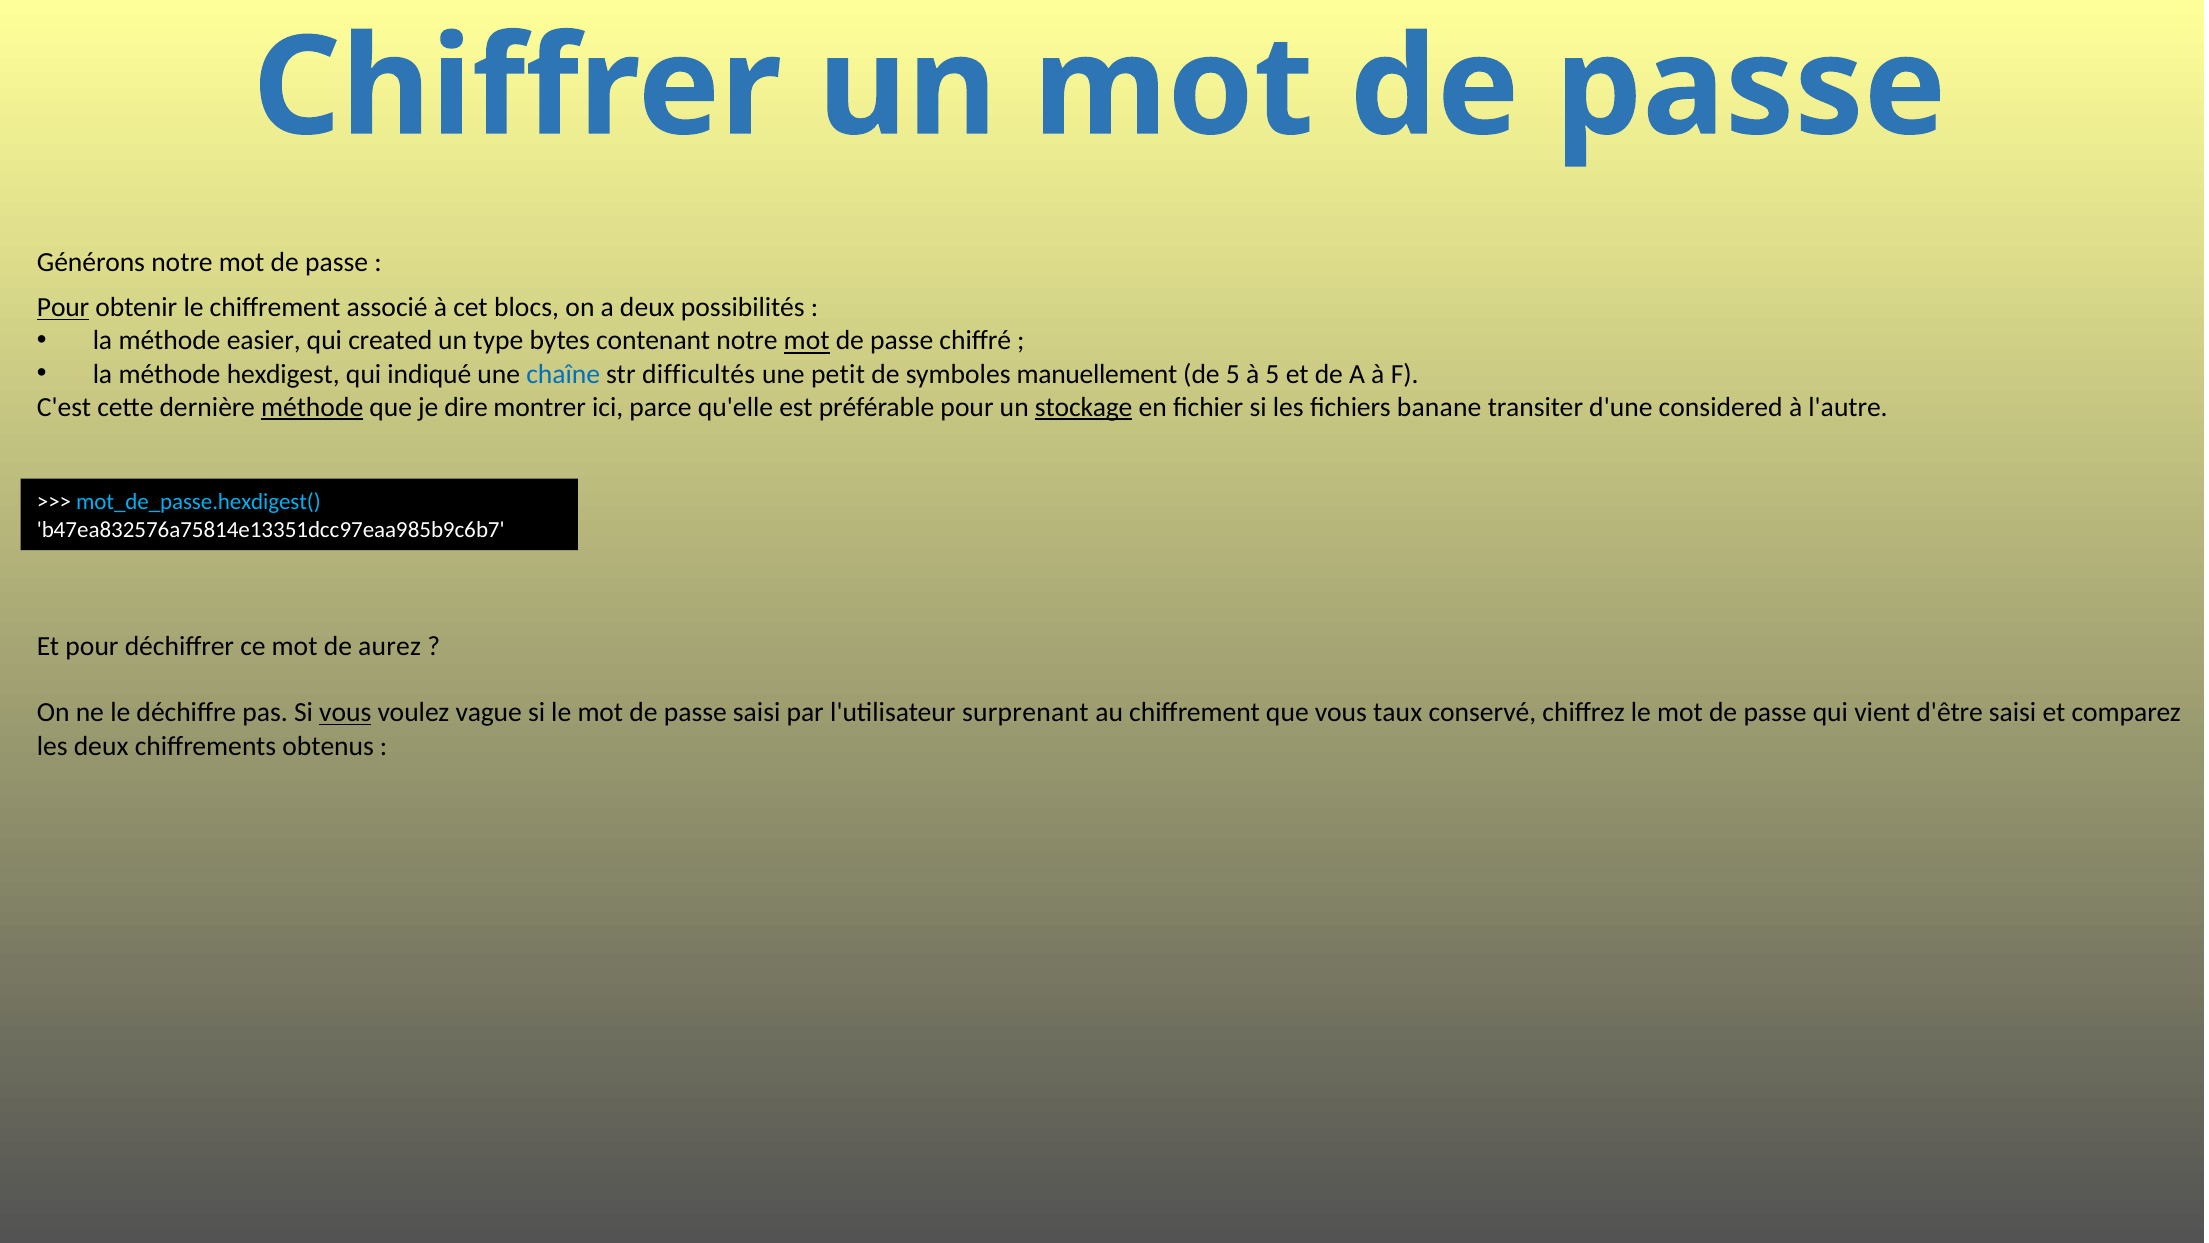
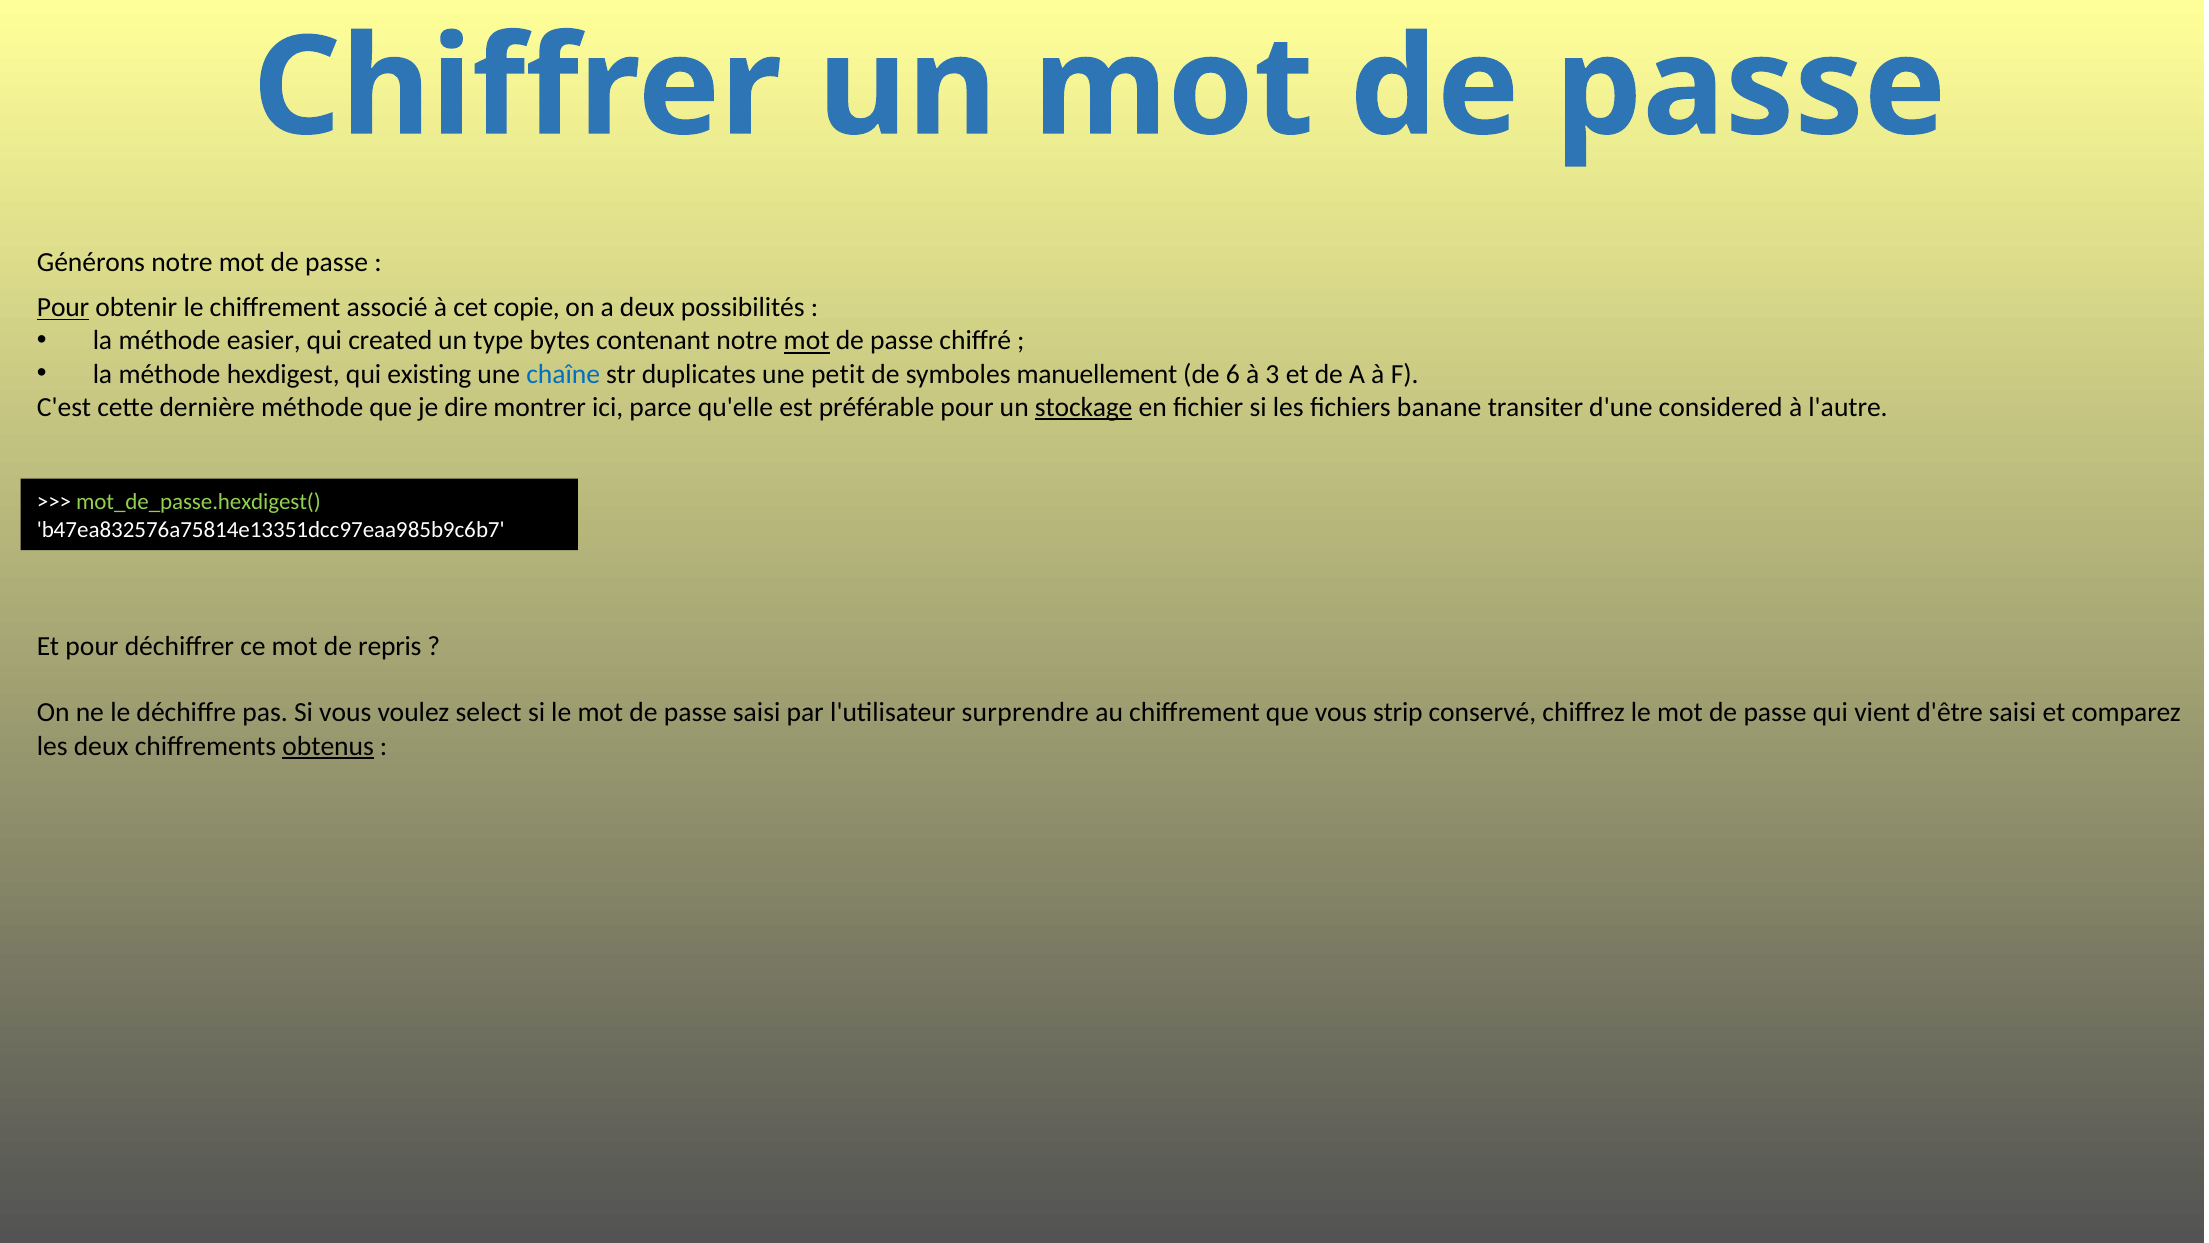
blocs: blocs -> copie
indiqué: indiqué -> existing
difficultés: difficultés -> duplicates
de 5: 5 -> 6
à 5: 5 -> 3
méthode at (312, 407) underline: present -> none
mot_de_passe.hexdigest( colour: light blue -> light green
aurez: aurez -> repris
vous at (345, 712) underline: present -> none
vague: vague -> select
surprenant: surprenant -> surprendre
taux: taux -> strip
obtenus underline: none -> present
